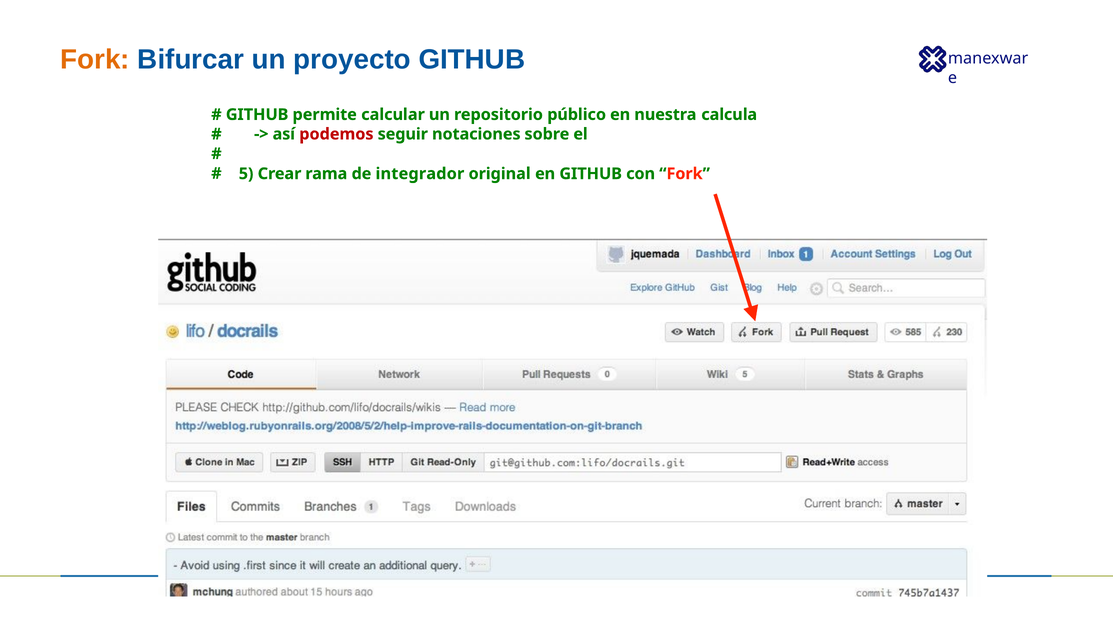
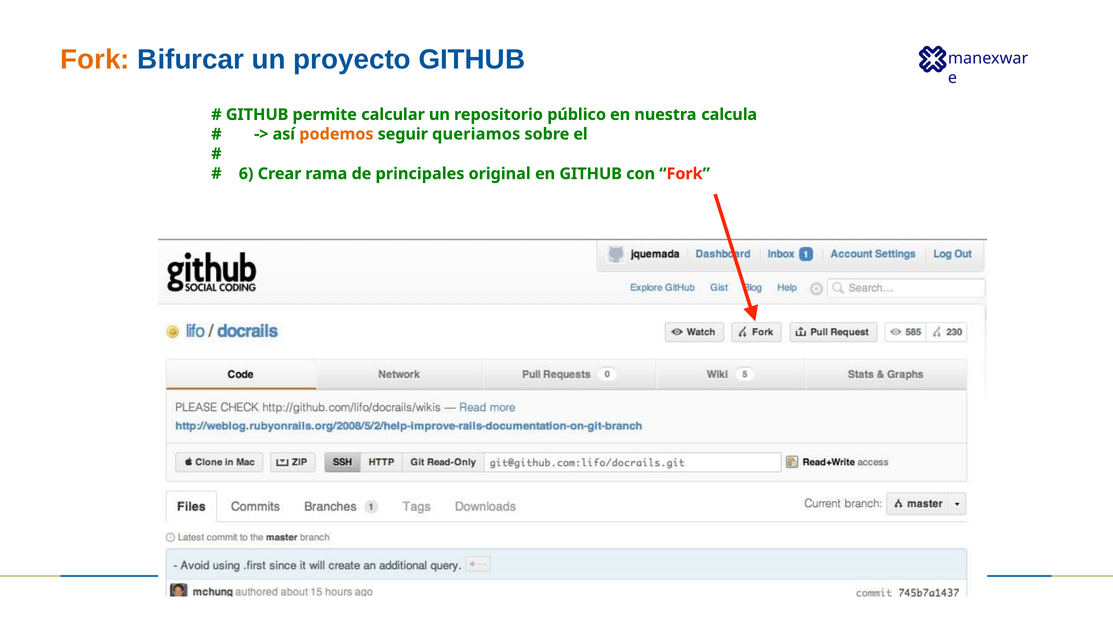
podemos colour: red -> orange
notaciones: notaciones -> queriamos
5: 5 -> 6
integrador: integrador -> principales
